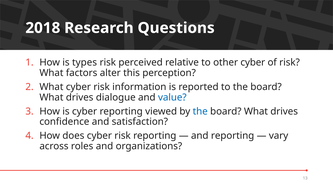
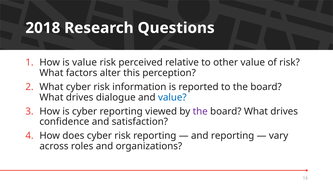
is types: types -> value
other cyber: cyber -> value
the at (200, 112) colour: blue -> purple
